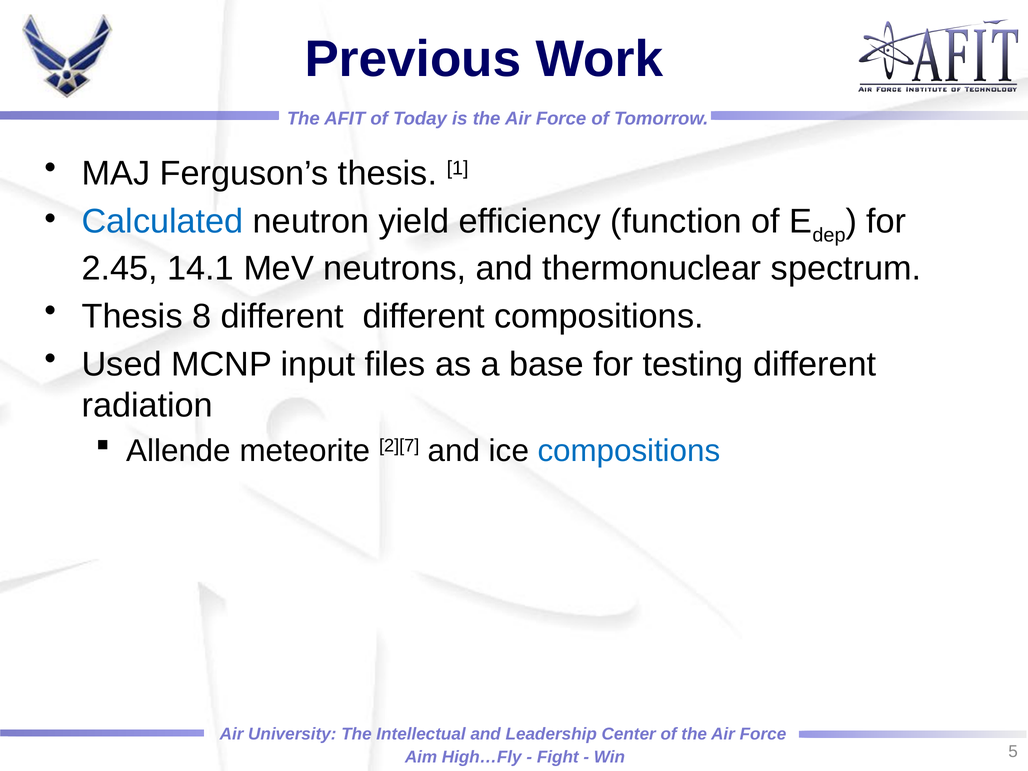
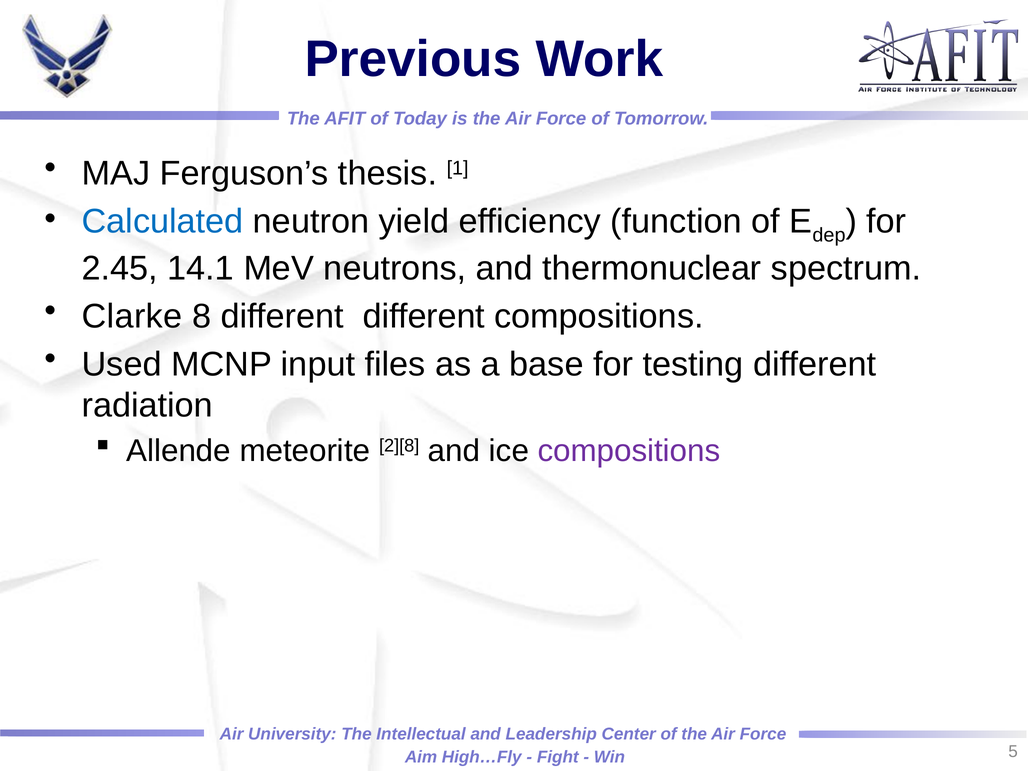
Thesis at (132, 316): Thesis -> Clarke
2][7: 2][7 -> 2][8
compositions at (629, 451) colour: blue -> purple
